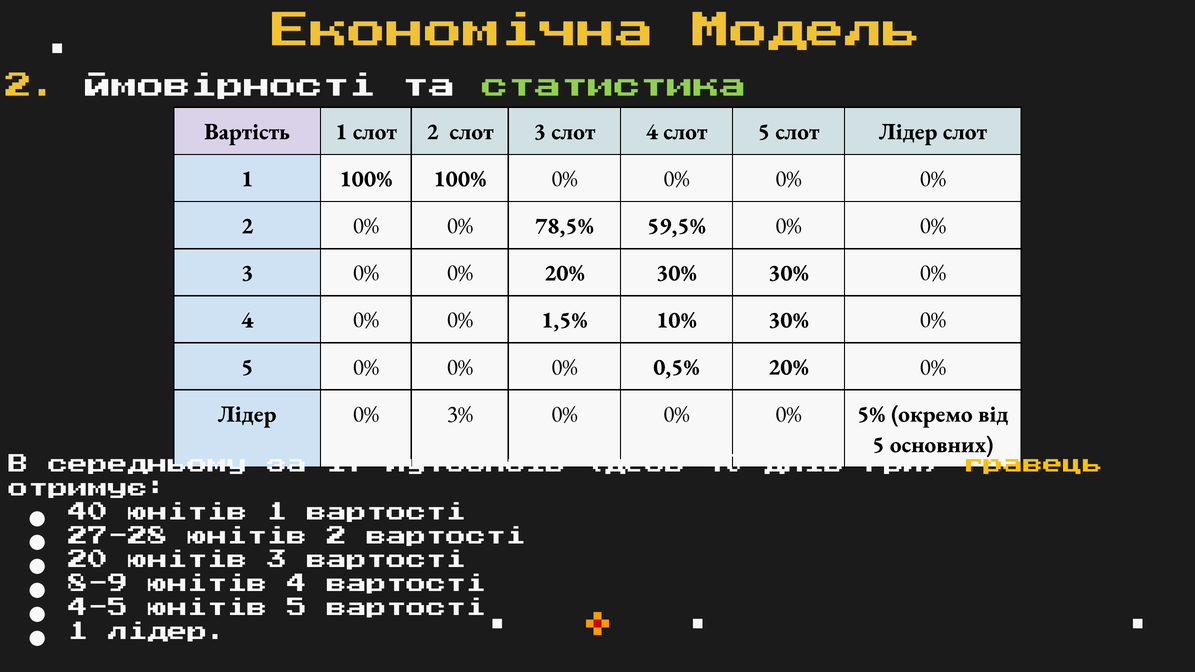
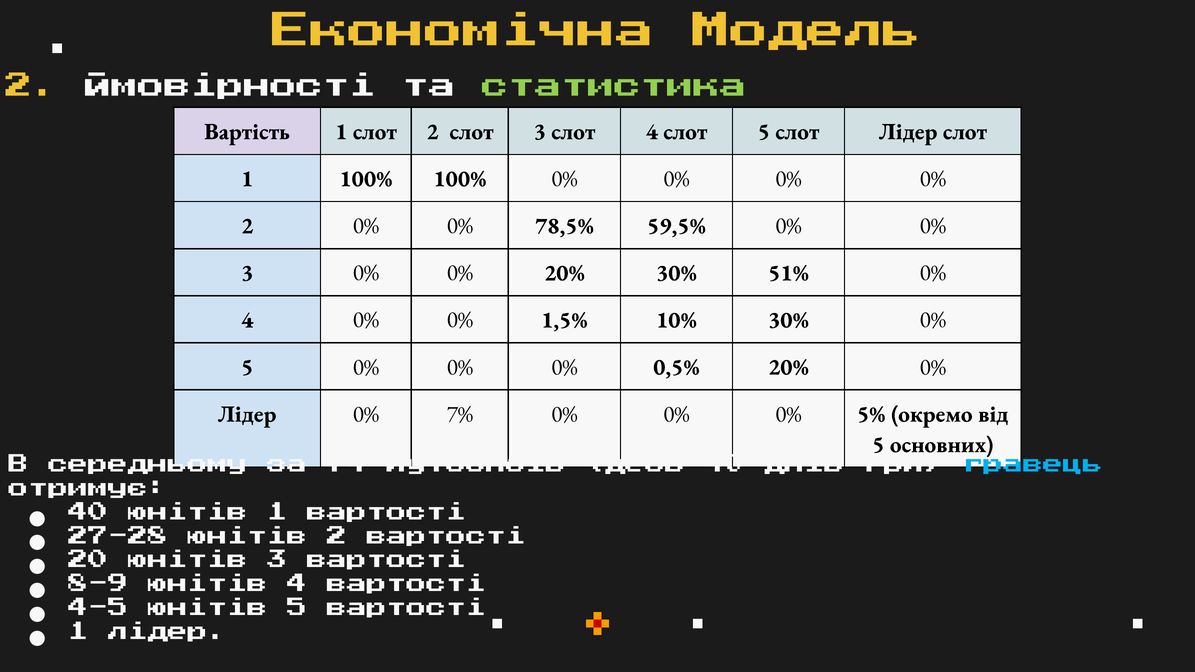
30% 30%: 30% -> 51%
3%: 3% -> 7%
17: 17 -> 74
гравець colour: yellow -> light blue
